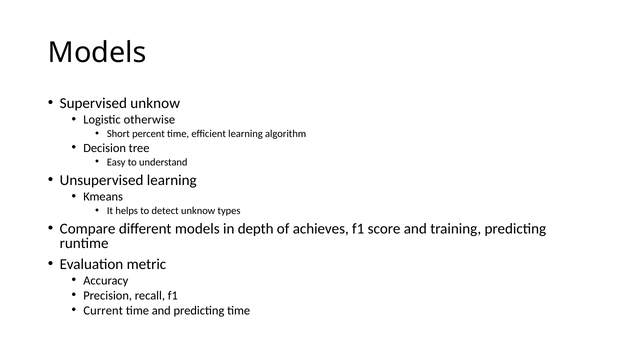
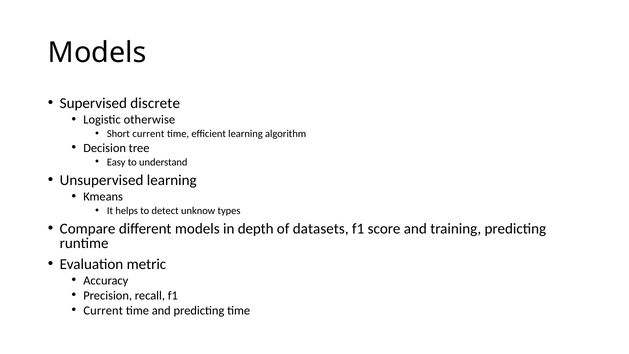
Supervised unknow: unknow -> discrete
Short percent: percent -> current
achieves: achieves -> datasets
